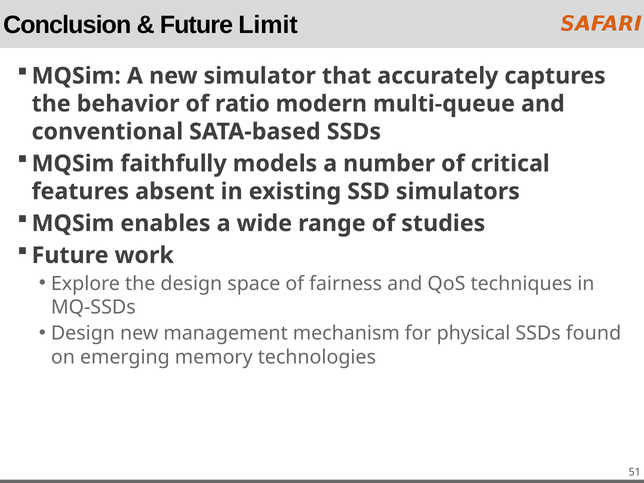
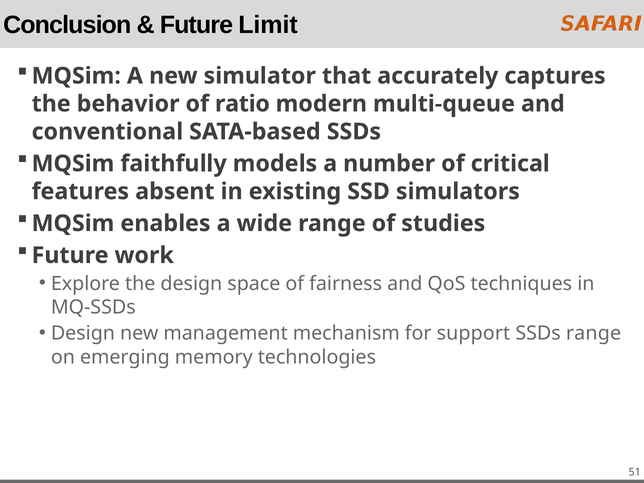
physical: physical -> support
SSDs found: found -> range
